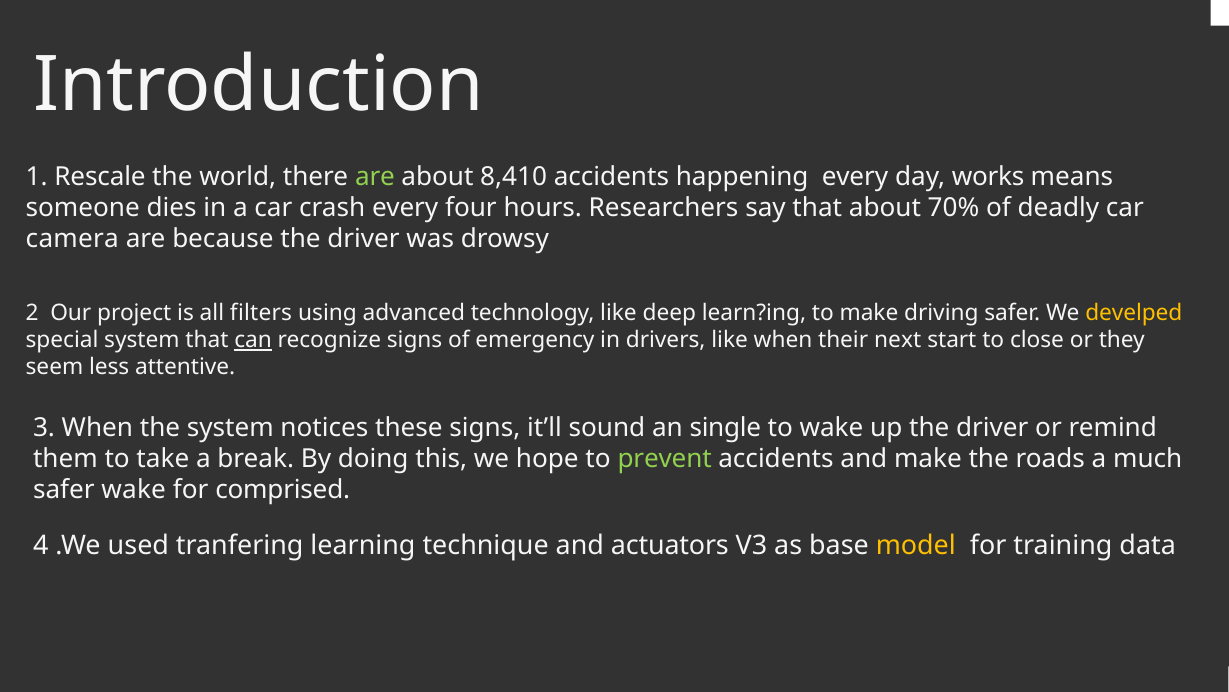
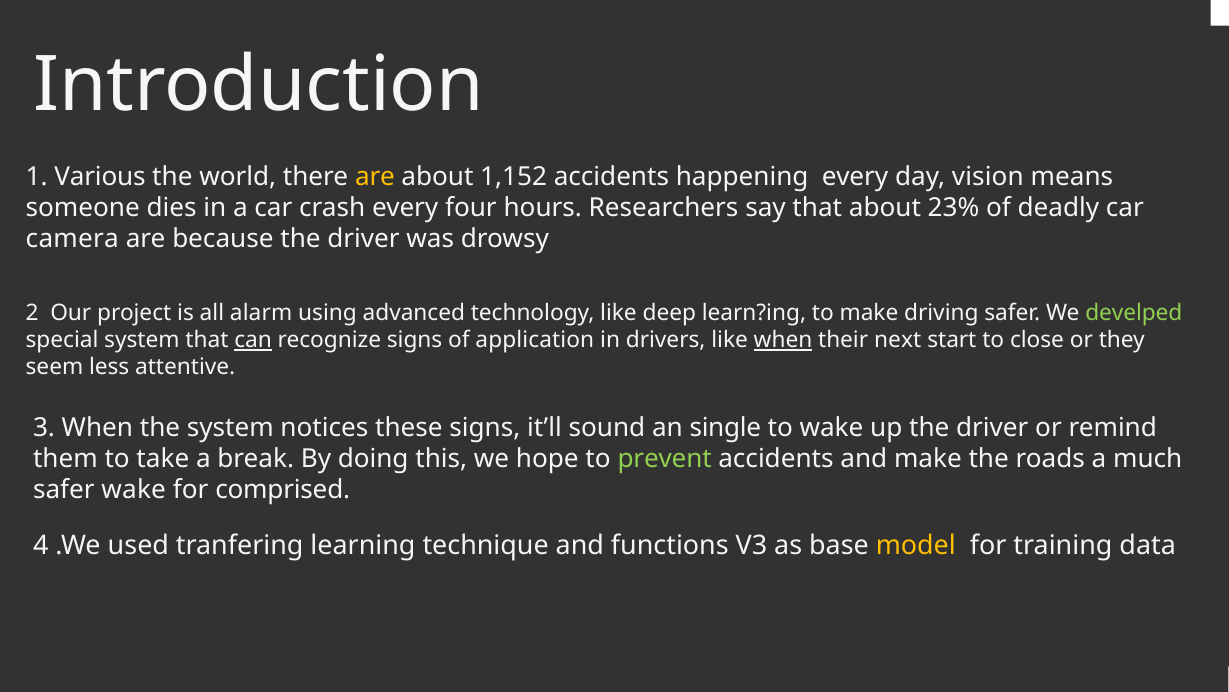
Rescale: Rescale -> Various
are at (375, 176) colour: light green -> yellow
8,410: 8,410 -> 1,152
works: works -> vision
70%: 70% -> 23%
filters: filters -> alarm
develped colour: yellow -> light green
emergency: emergency -> application
when at (783, 340) underline: none -> present
actuators: actuators -> functions
